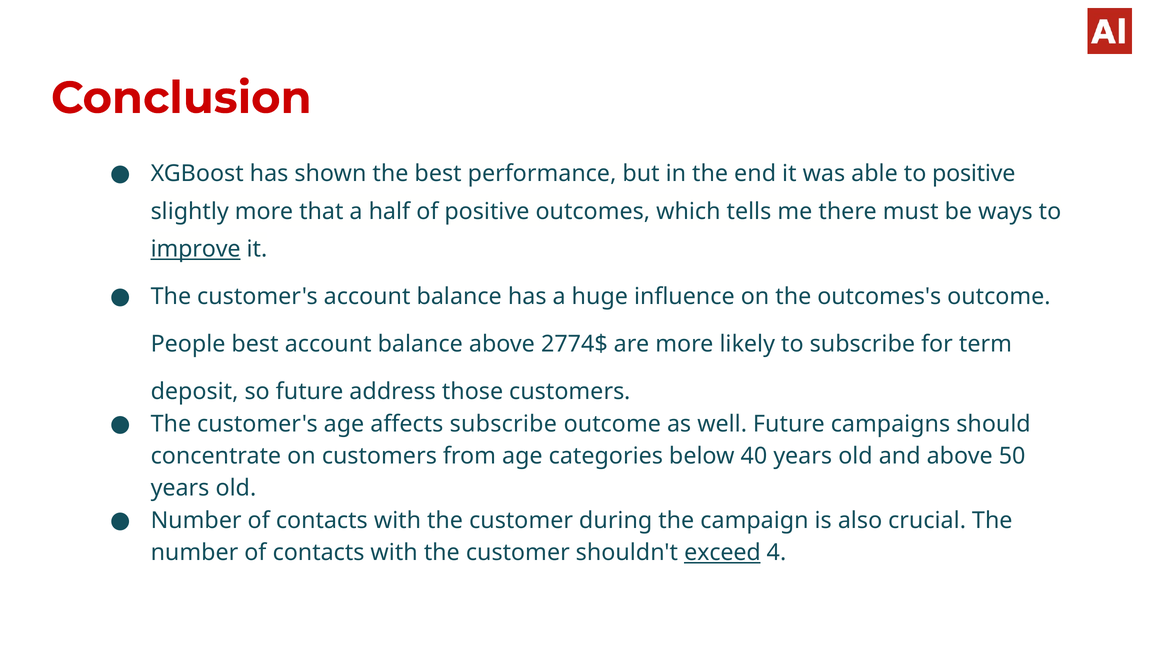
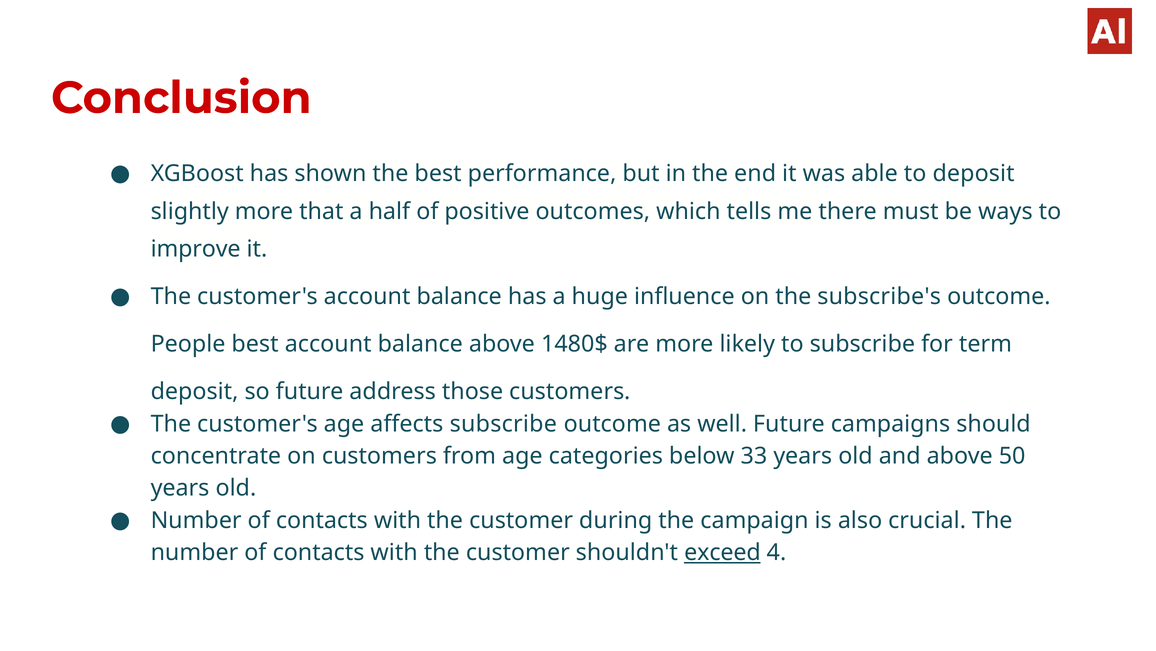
to positive: positive -> deposit
improve underline: present -> none
outcomes's: outcomes's -> subscribe's
2774$: 2774$ -> 1480$
40: 40 -> 33
